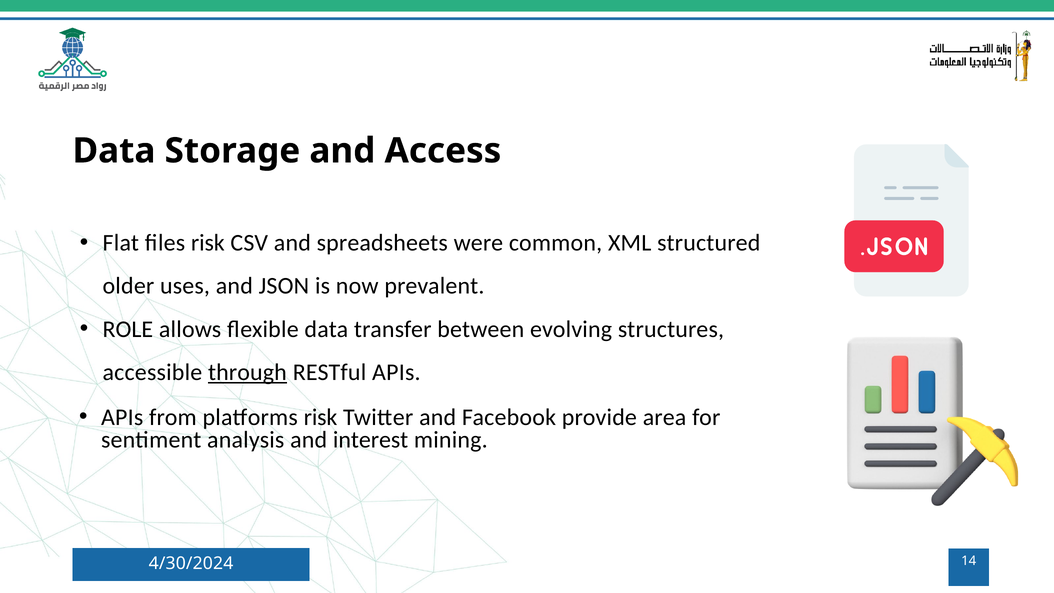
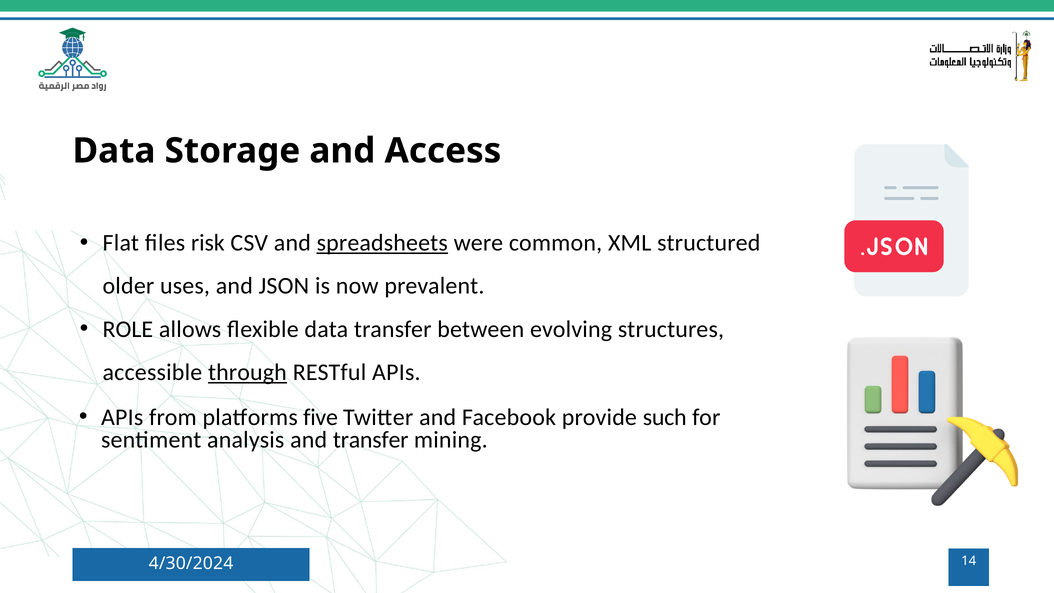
spreadsheets underline: none -> present
platforms risk: risk -> five
area: area -> such
and interest: interest -> transfer
